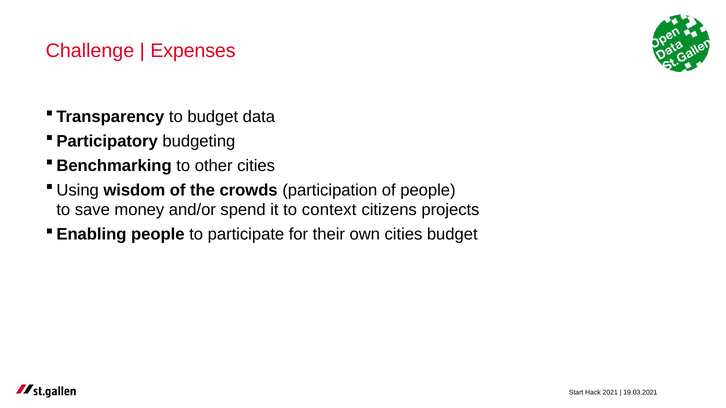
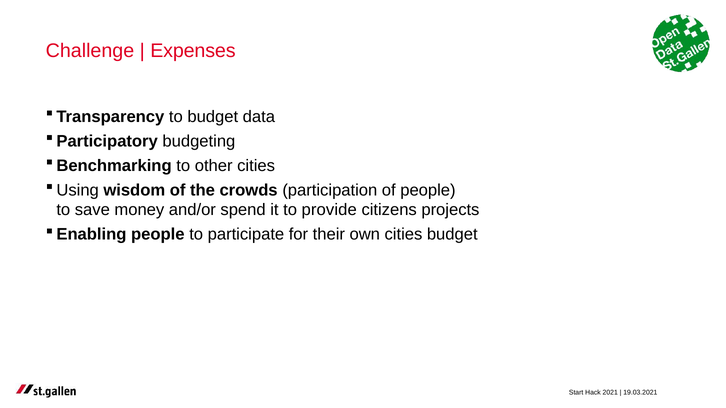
context: context -> provide
